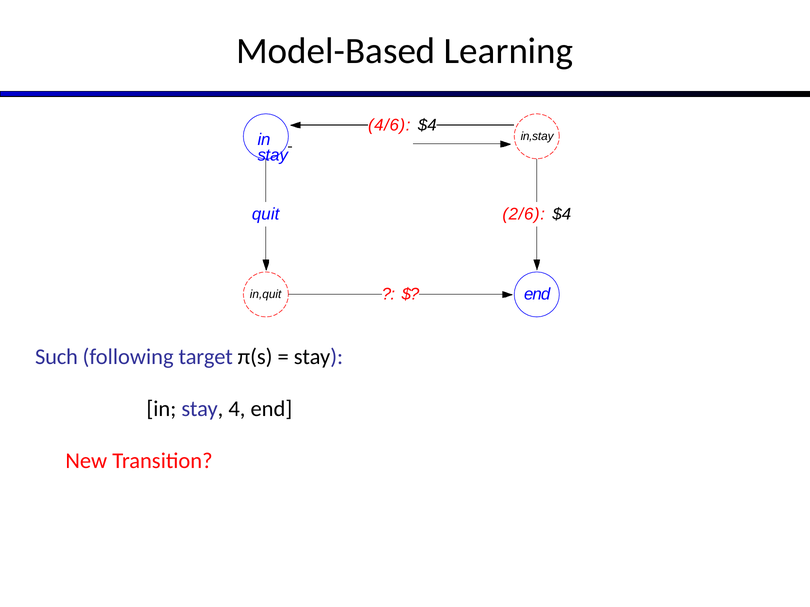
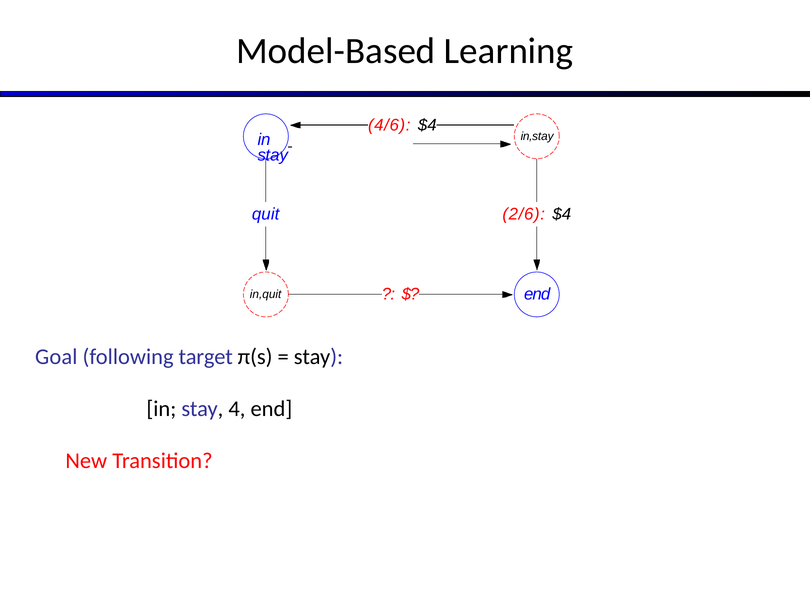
Such: Such -> Goal
